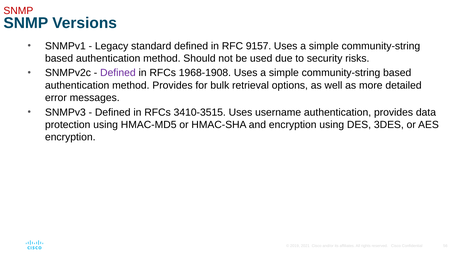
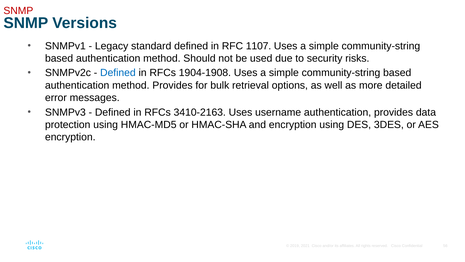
9157: 9157 -> 1107
Defined at (118, 73) colour: purple -> blue
1968-1908: 1968-1908 -> 1904-1908
3410-3515: 3410-3515 -> 3410-2163
